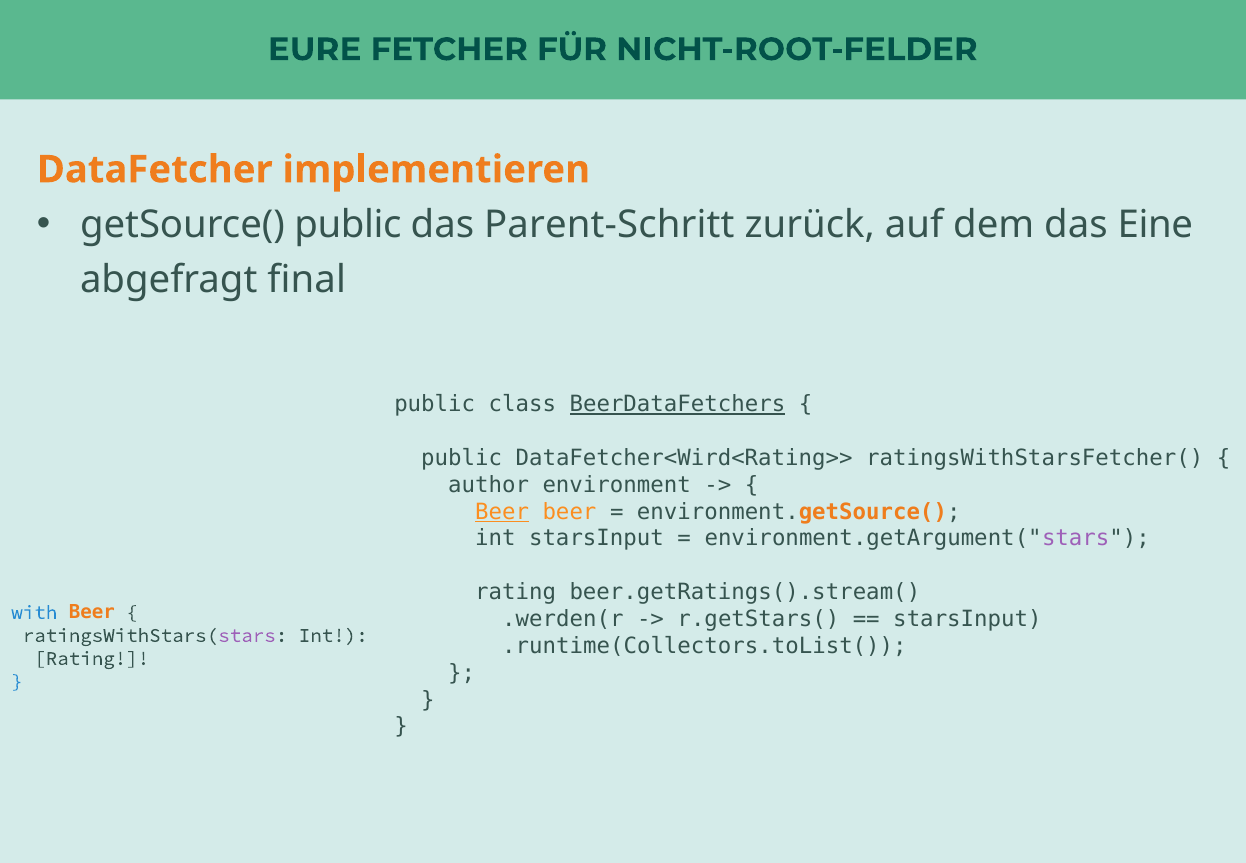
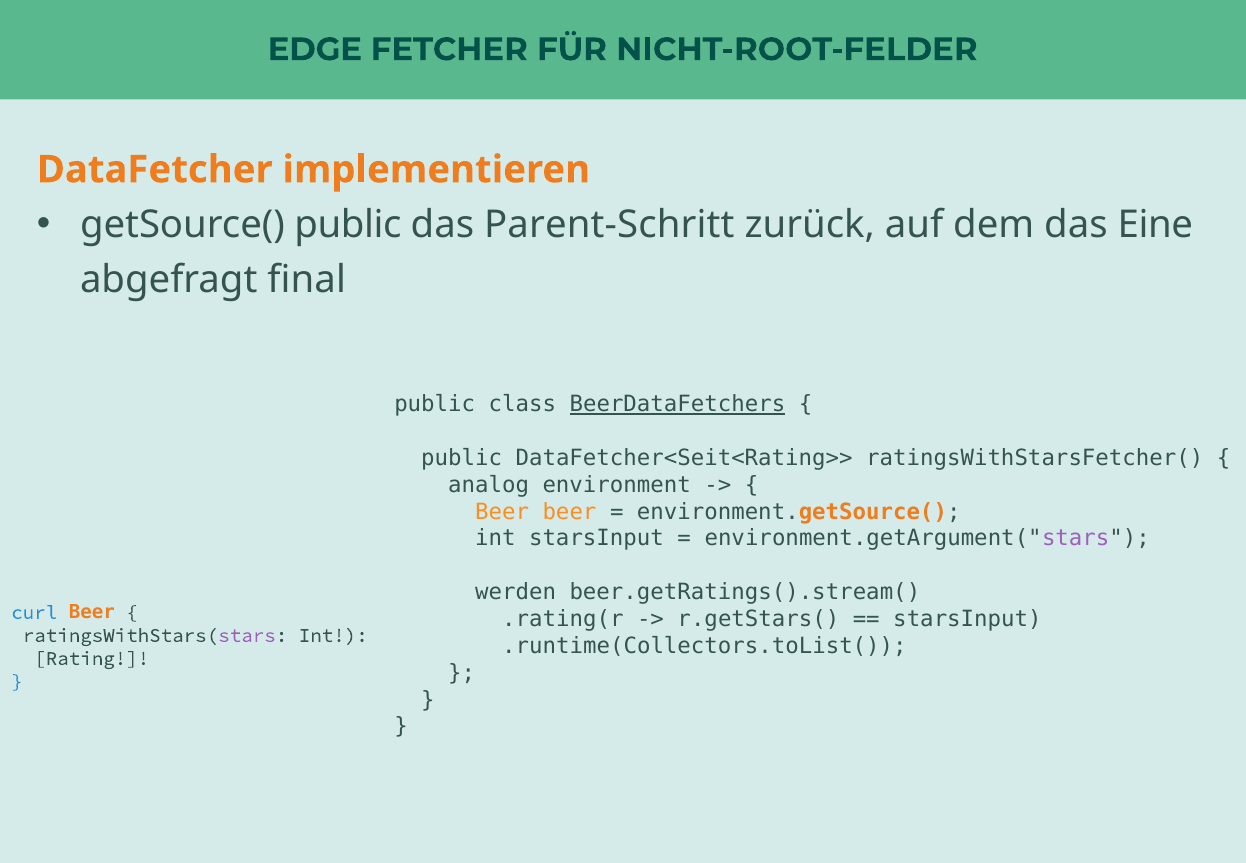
EURE: EURE -> EDGE
DataFetcher<Wird<Rating>>: DataFetcher<Wird<Rating>> -> DataFetcher<Seit<Rating>>
author: author -> analog
Beer at (502, 511) underline: present -> none
rating at (516, 592): rating -> werden
with: with -> curl
.werden(r: .werden(r -> .rating(r
